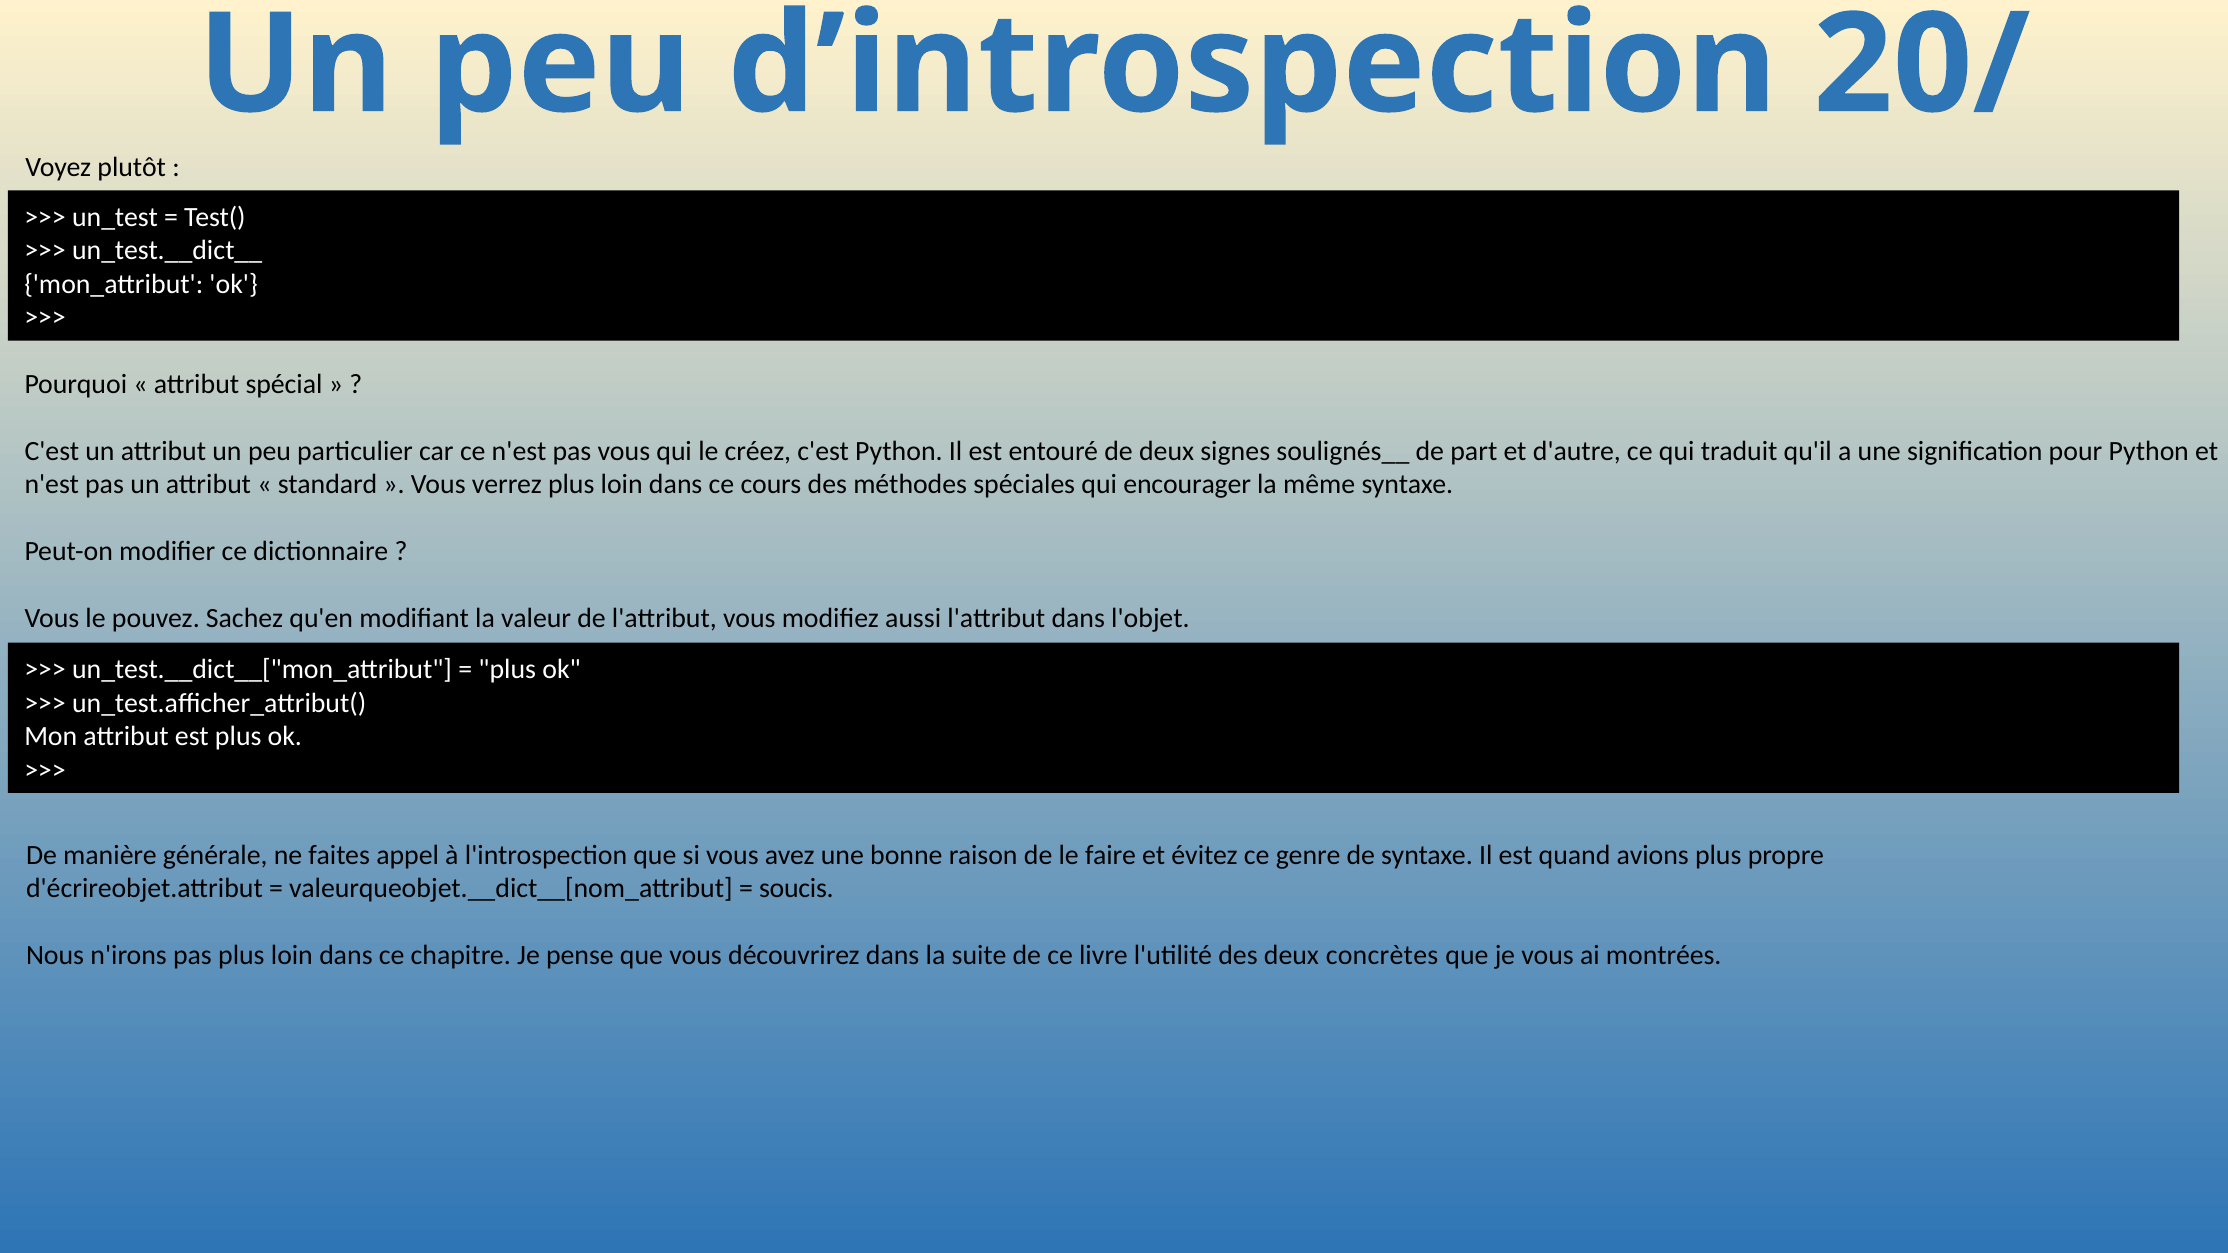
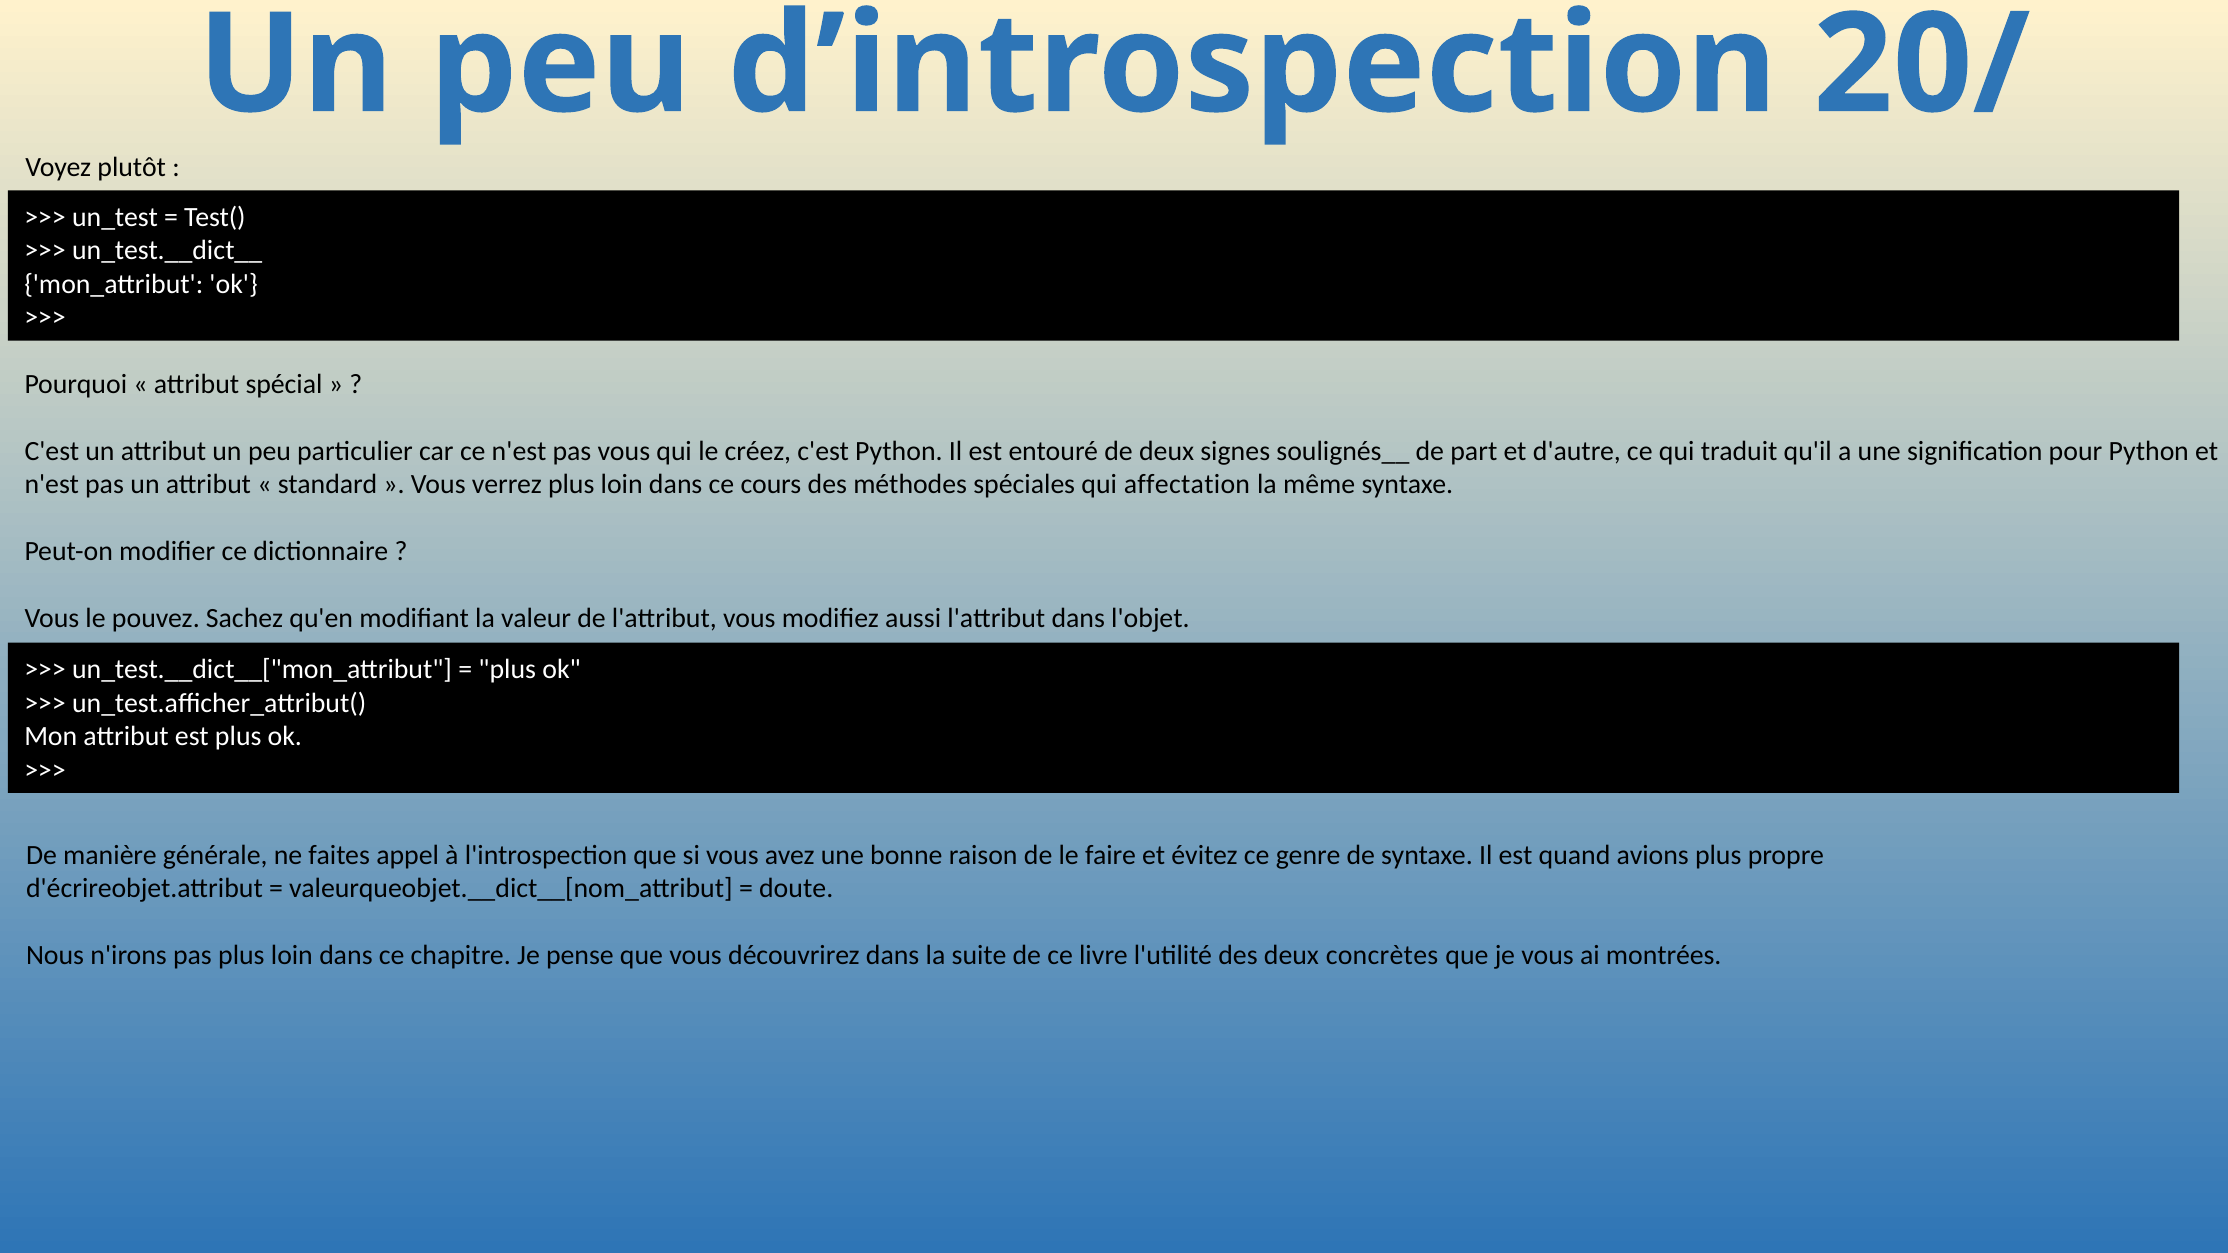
encourager: encourager -> affectation
soucis: soucis -> doute
